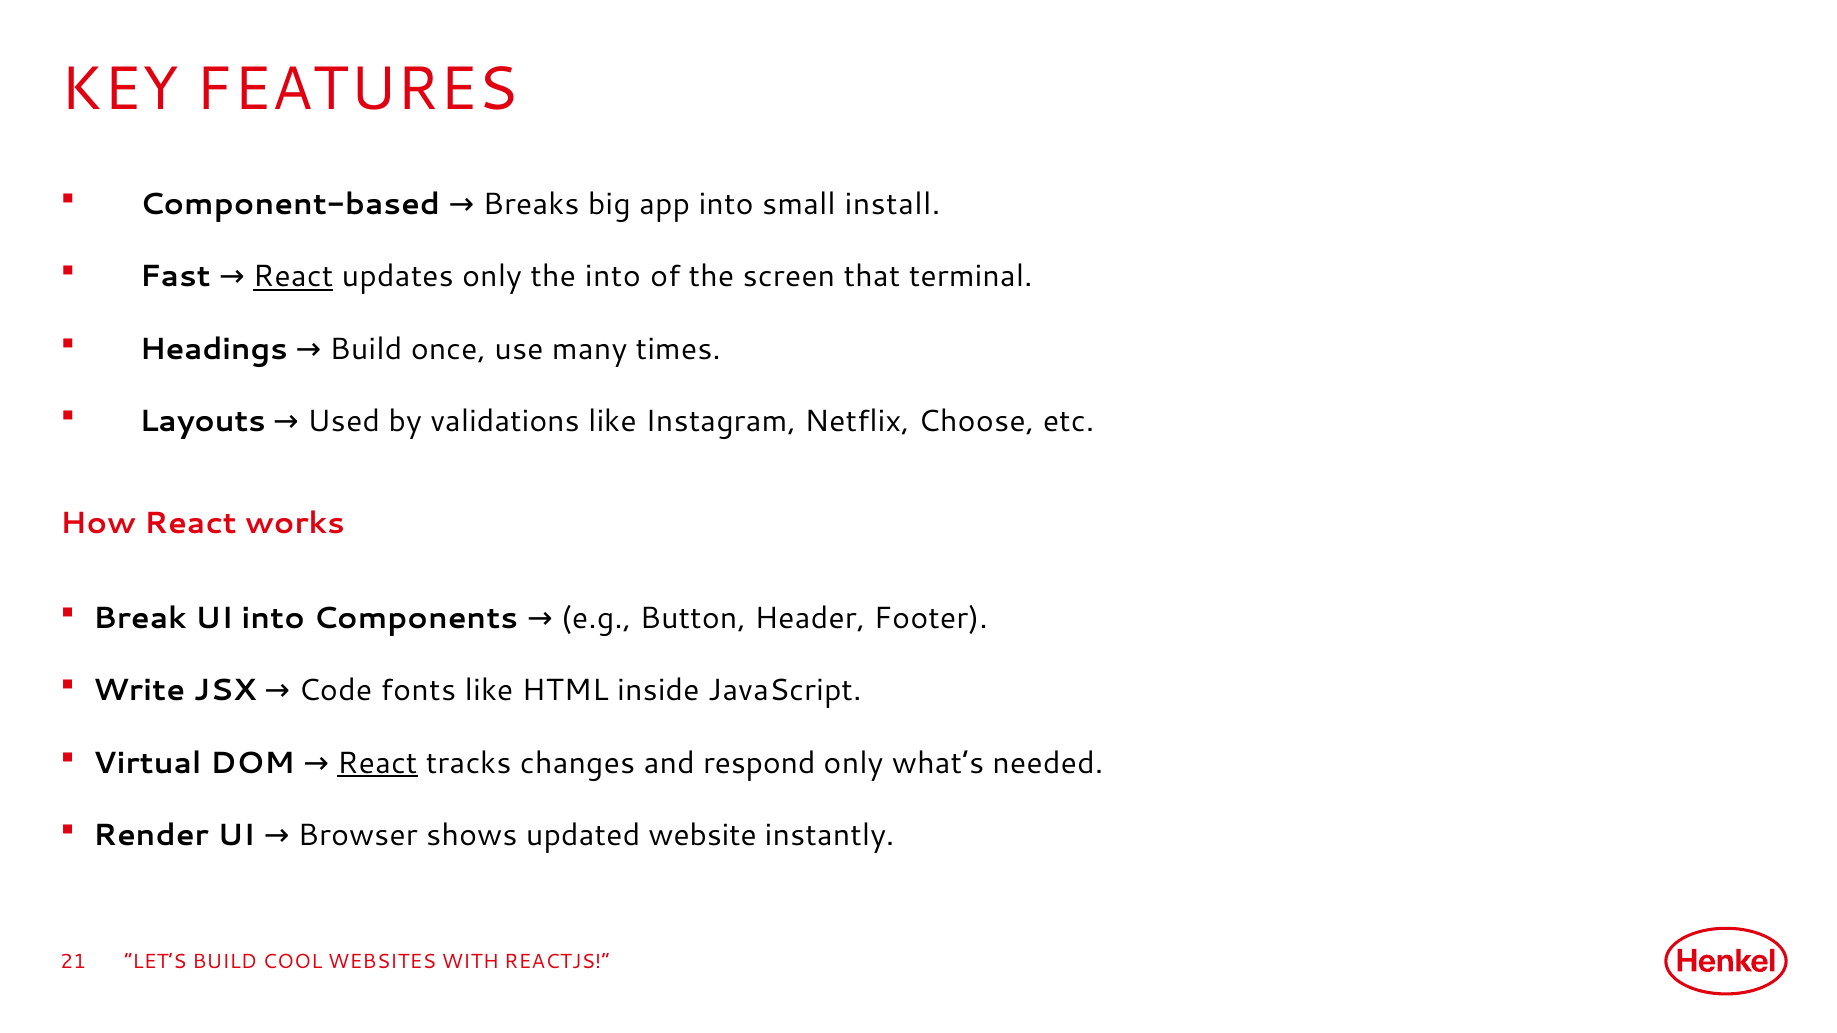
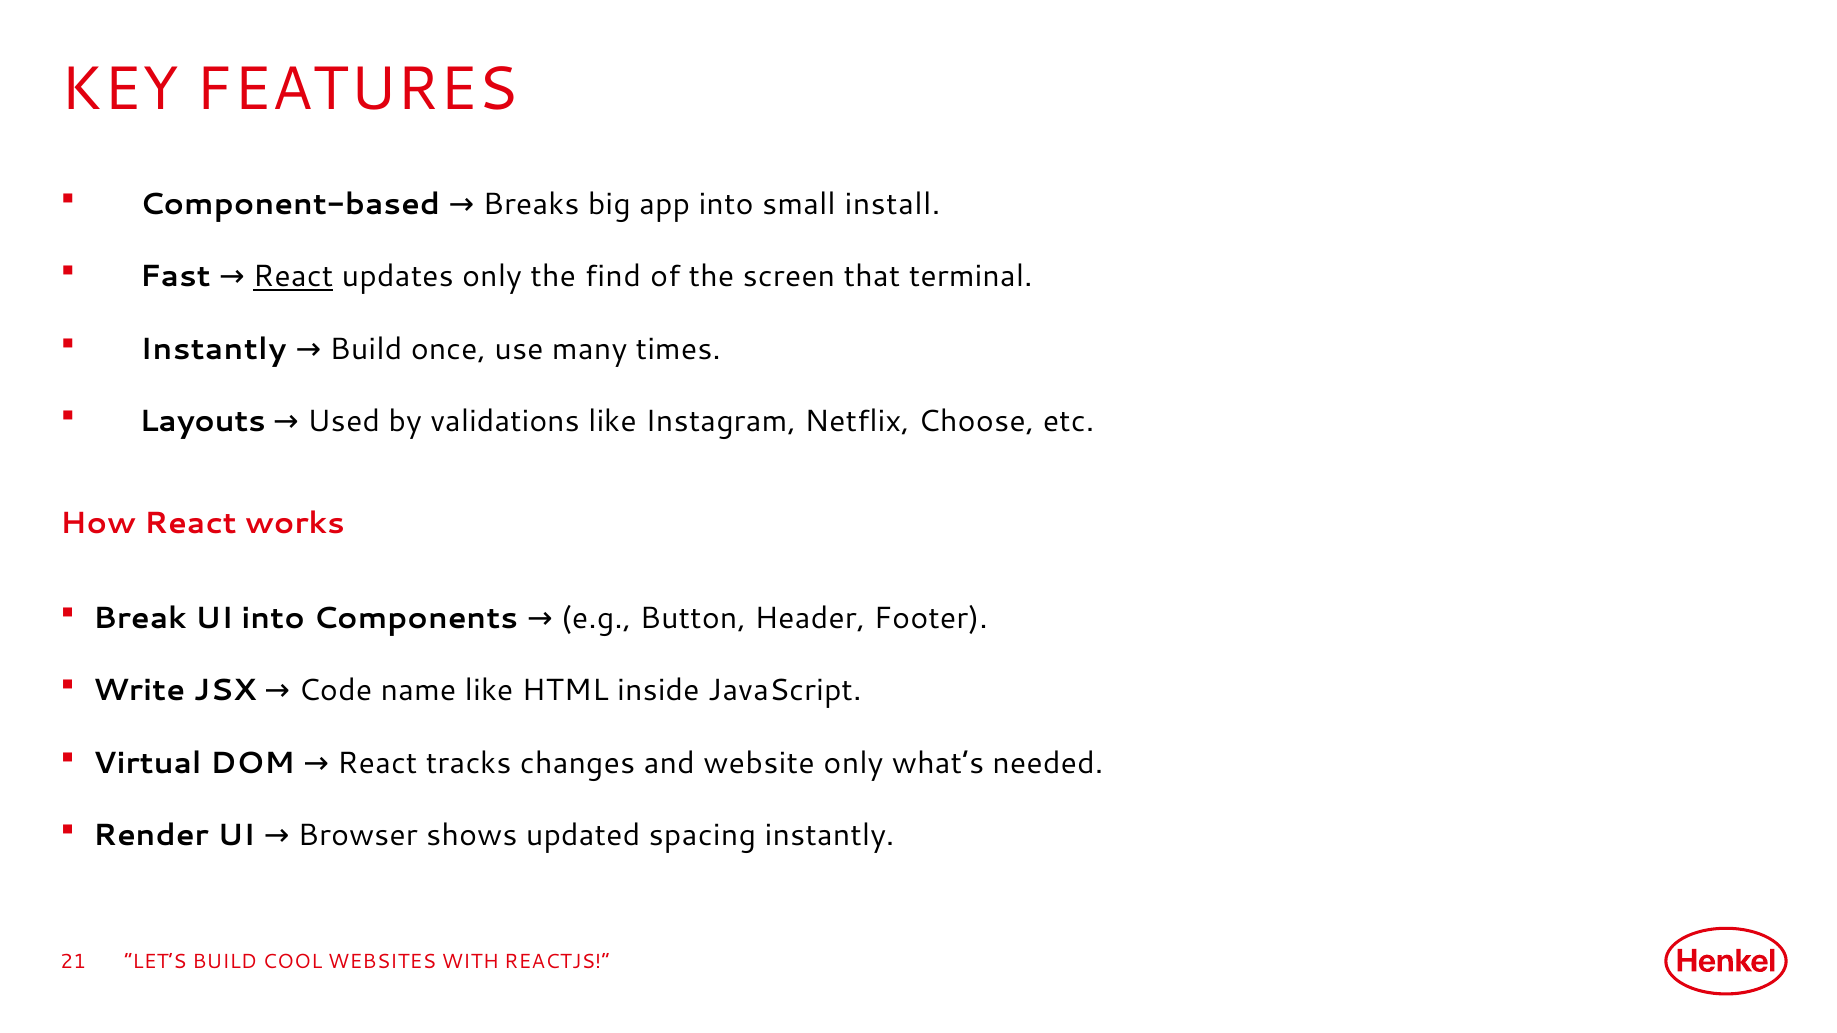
the into: into -> find
Headings at (214, 349): Headings -> Instantly
fonts: fonts -> name
React at (377, 764) underline: present -> none
respond: respond -> website
website: website -> spacing
